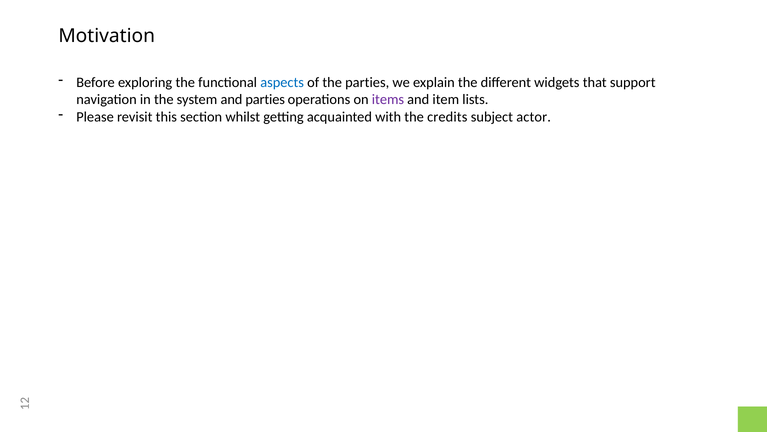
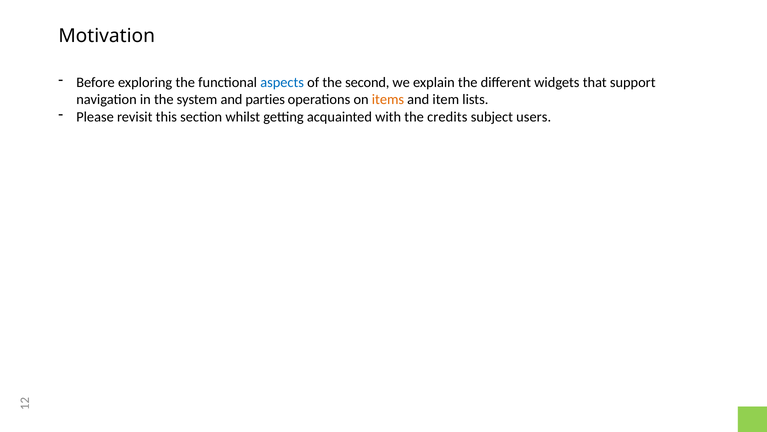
the parties: parties -> second
items colour: purple -> orange
actor: actor -> users
